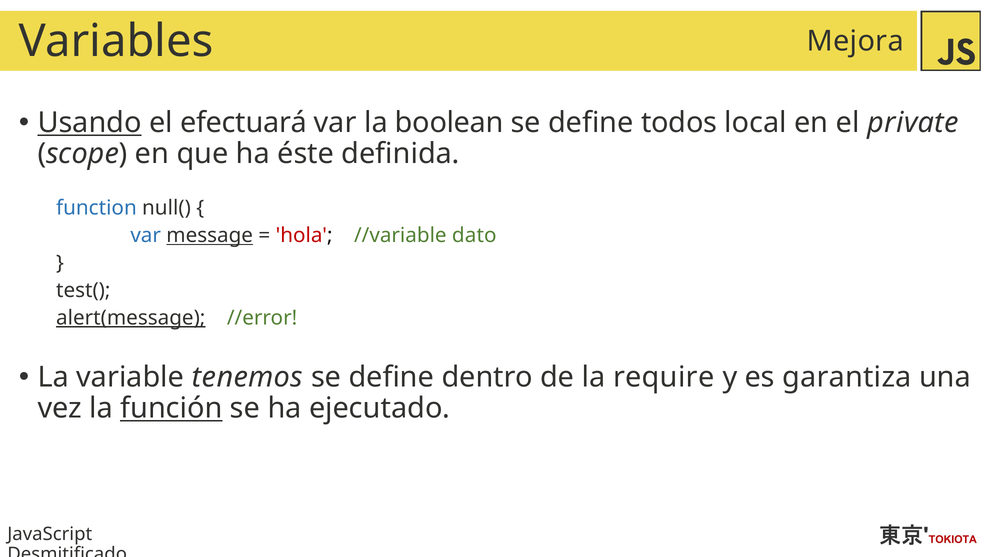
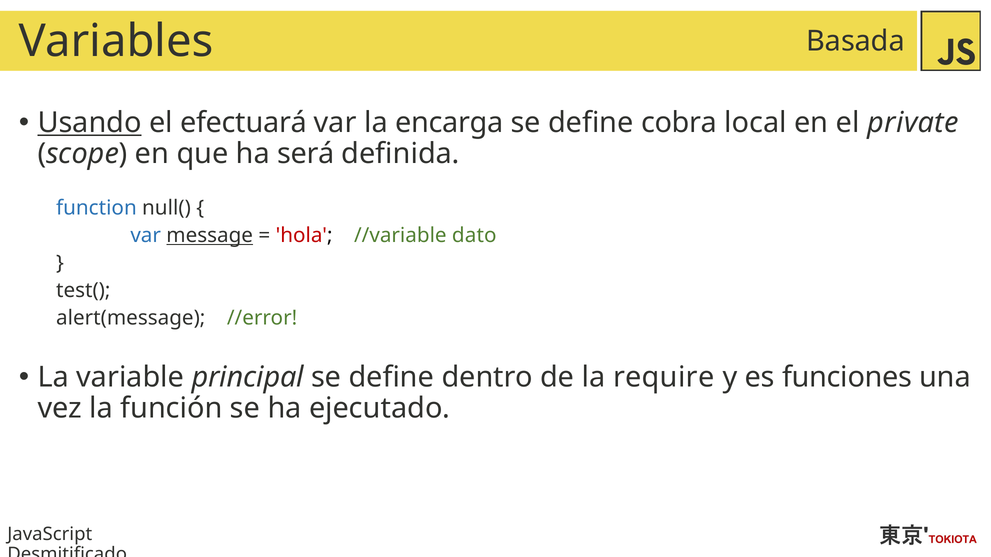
Mejora: Mejora -> Basada
boolean: boolean -> encarga
todos: todos -> cobra
éste: éste -> será
alert(message underline: present -> none
tenemos: tenemos -> principal
garantiza: garantiza -> funciones
función underline: present -> none
